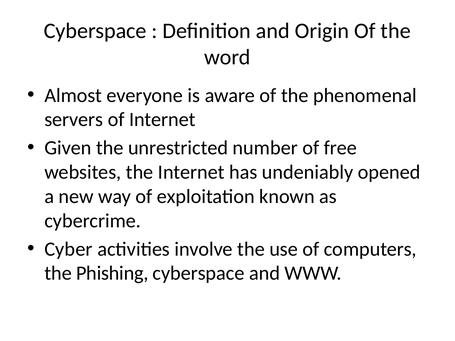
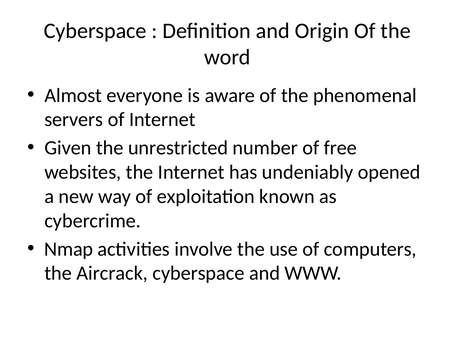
Cyber: Cyber -> Nmap
Phishing: Phishing -> Aircrack
